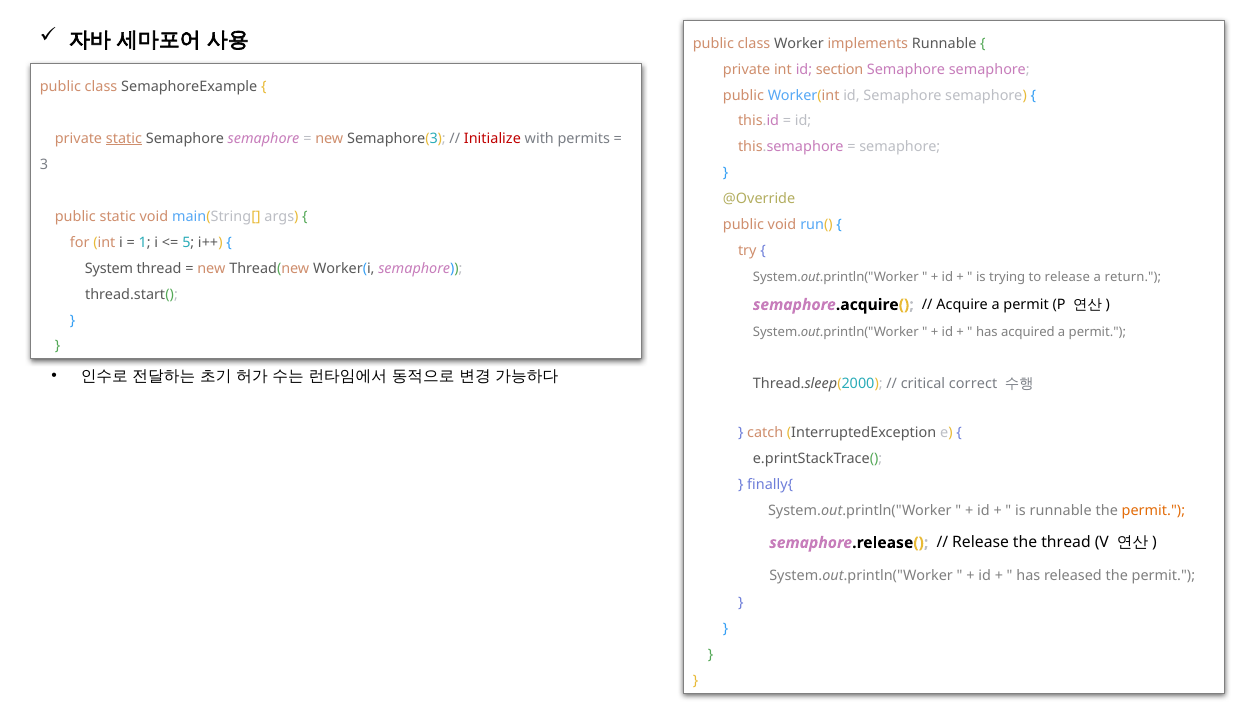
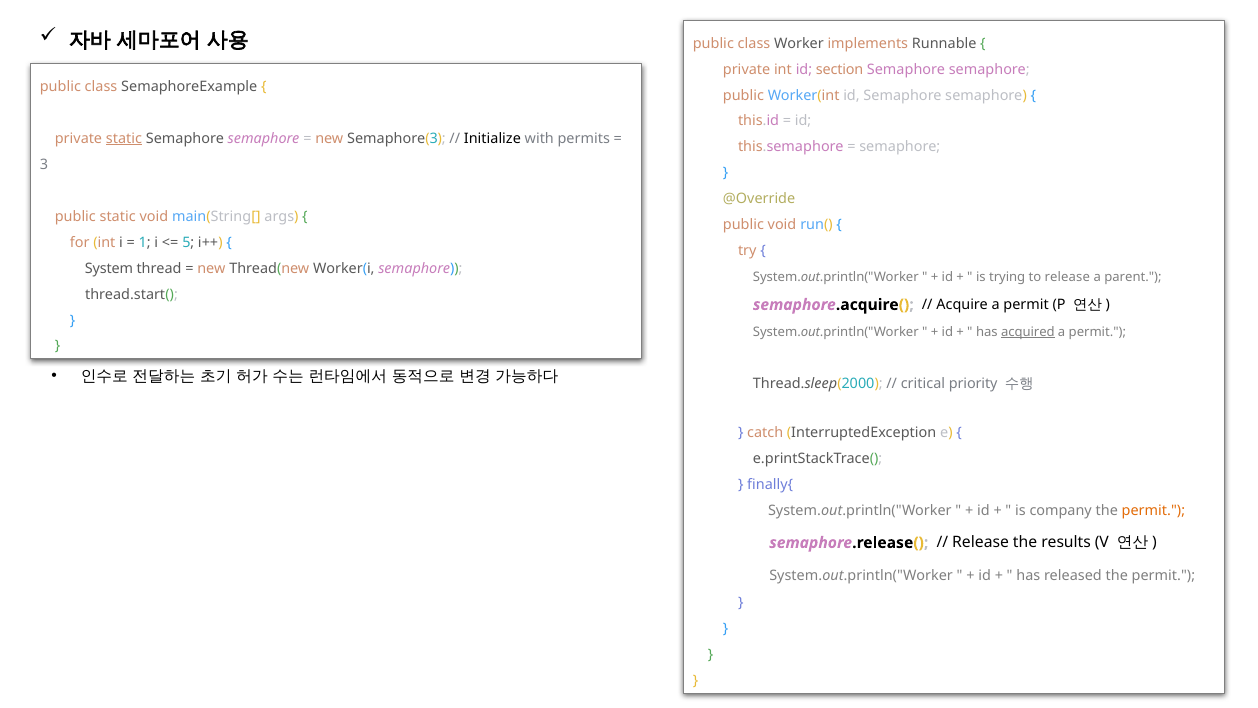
Initialize colour: red -> black
return: return -> parent
acquired underline: none -> present
correct: correct -> priority
is runnable: runnable -> company
the thread: thread -> results
